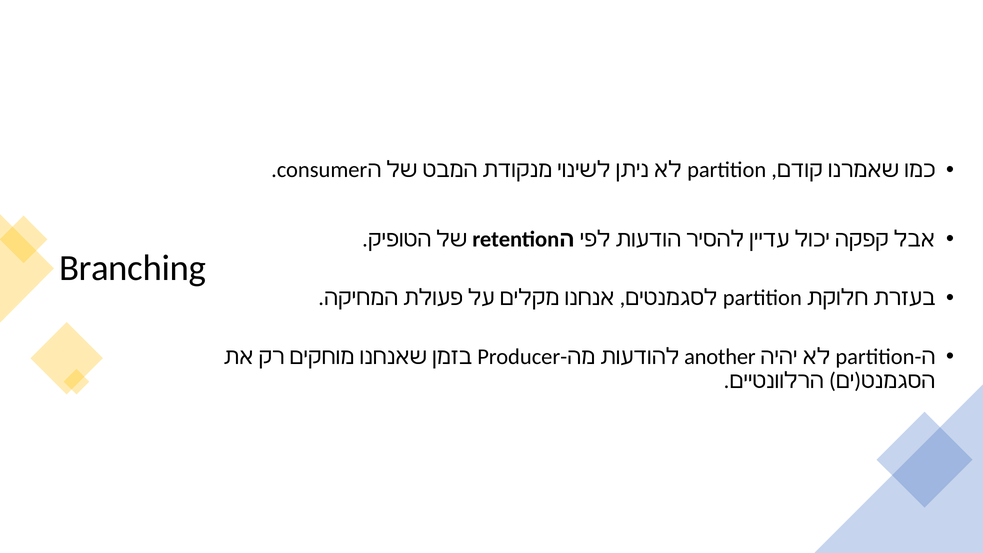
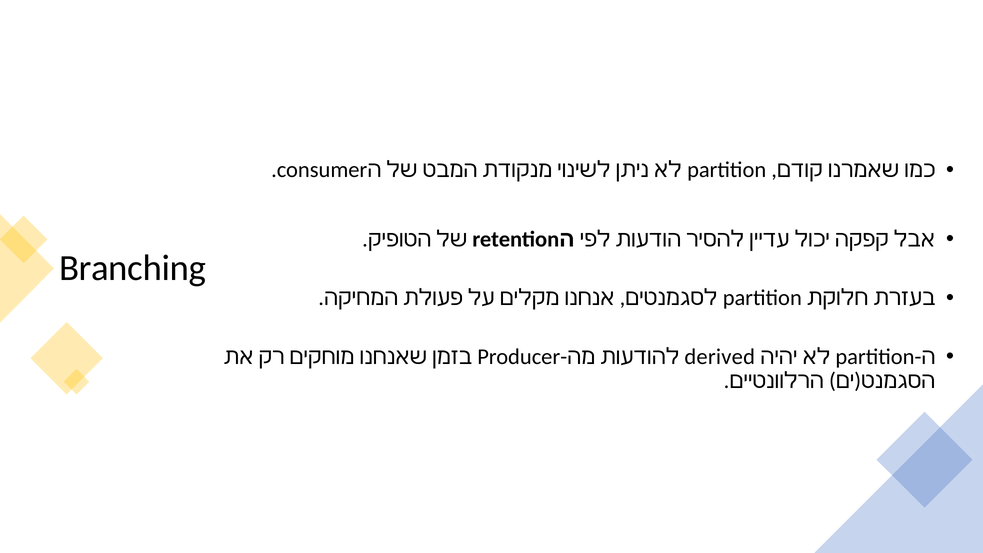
another: another -> derived
